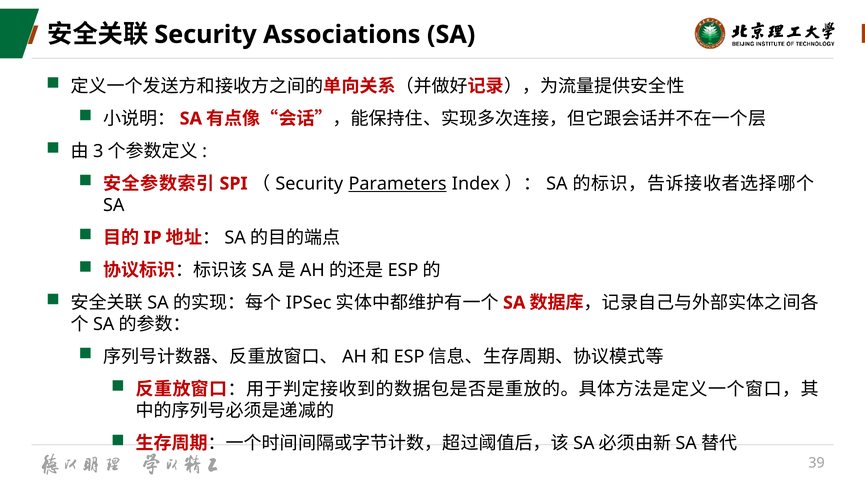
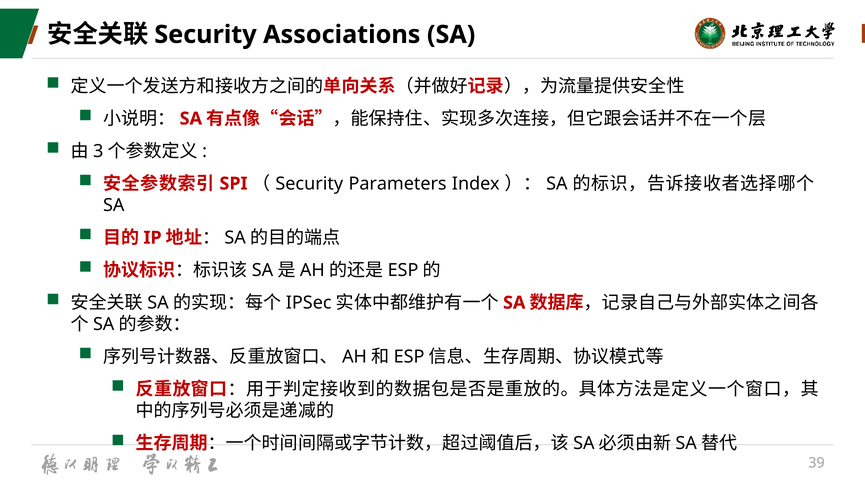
Parameters underline: present -> none
